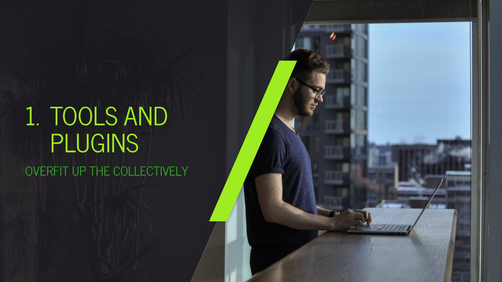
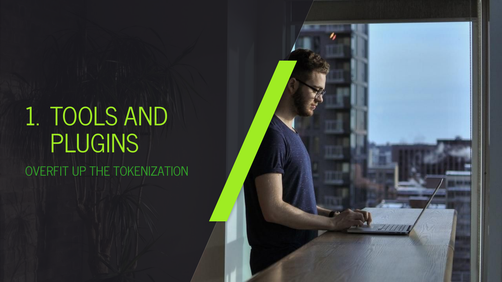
COLLECTIVELY: COLLECTIVELY -> TOKENIZATION
